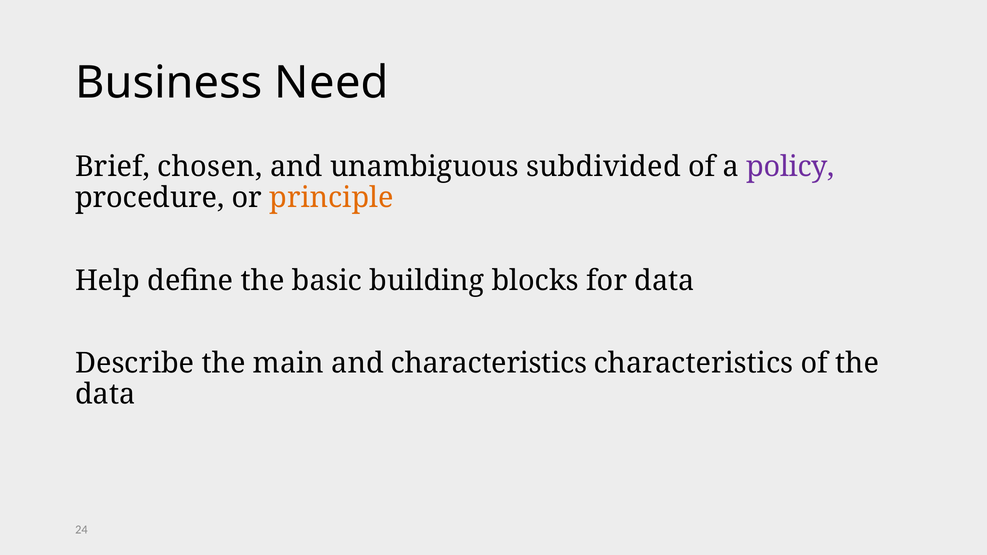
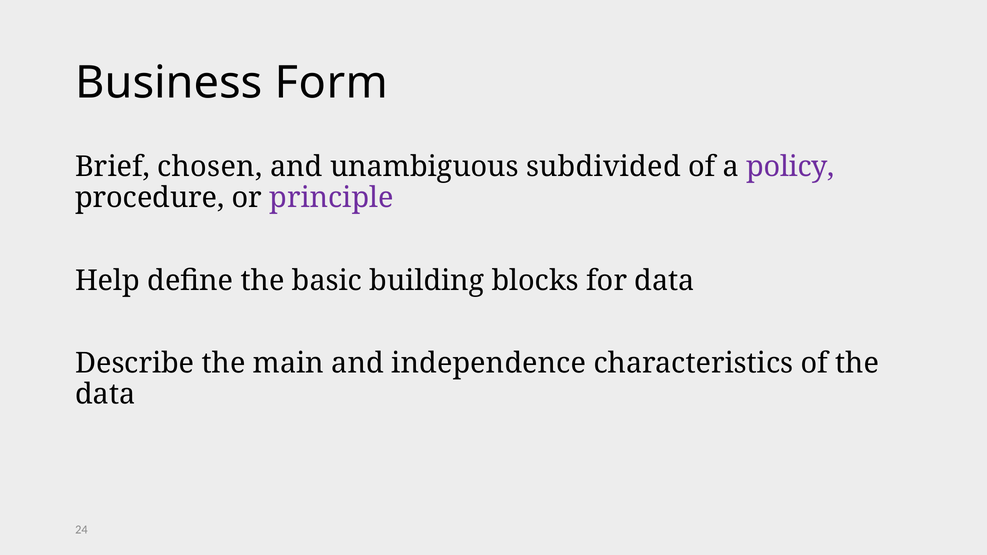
Need: Need -> Form
principle colour: orange -> purple
and characteristics: characteristics -> independence
